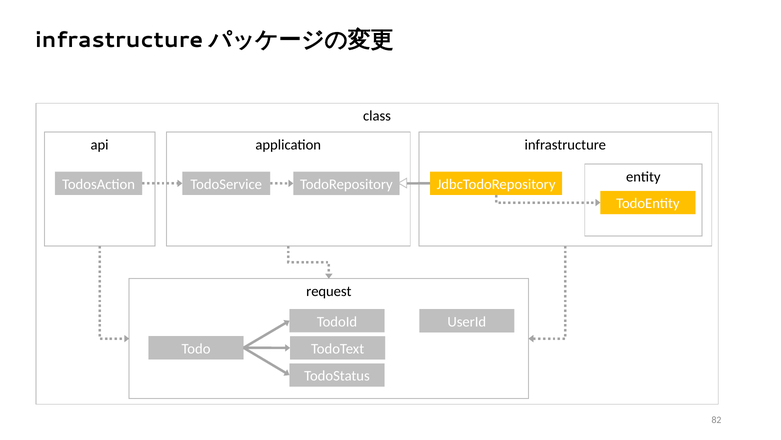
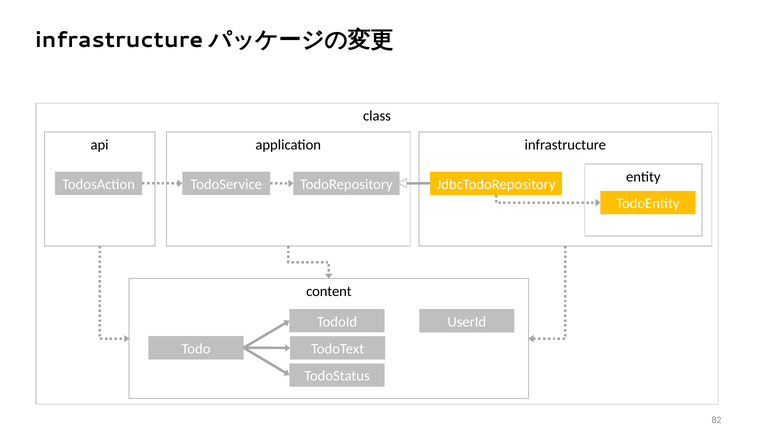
request: request -> content
